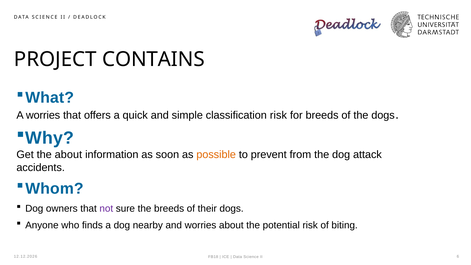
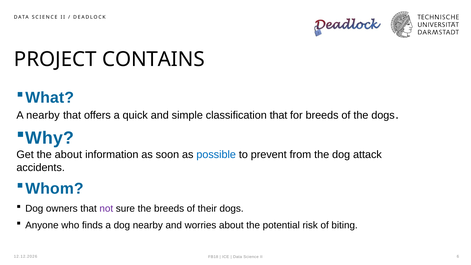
A worries: worries -> nearby
classification risk: risk -> that
possible colour: orange -> blue
